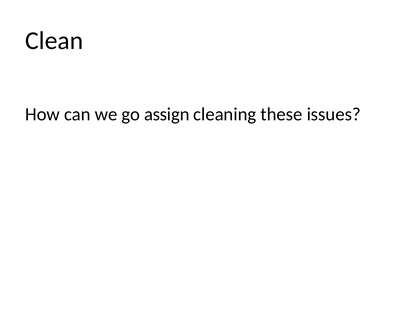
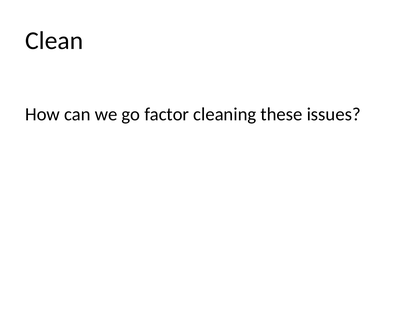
assign: assign -> factor
